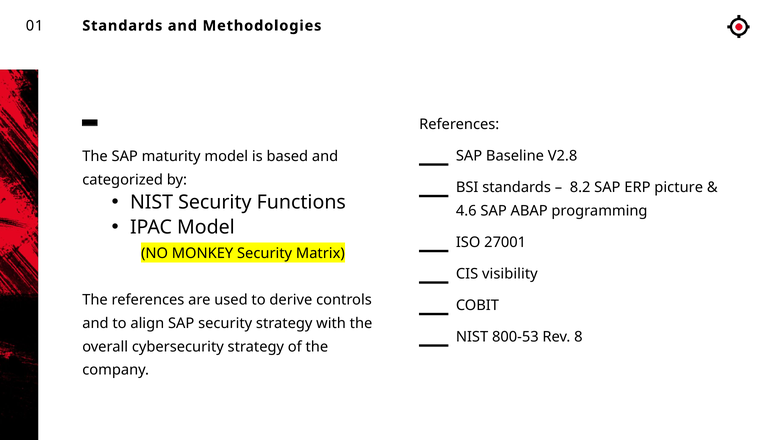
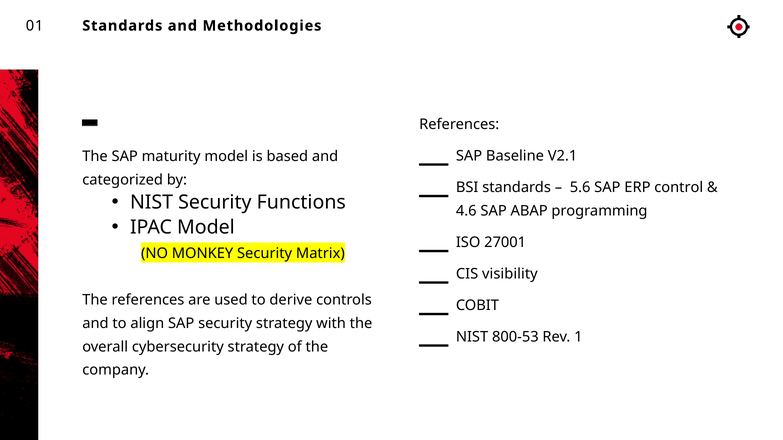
V2.8: V2.8 -> V2.1
8.2: 8.2 -> 5.6
picture: picture -> control
8: 8 -> 1
